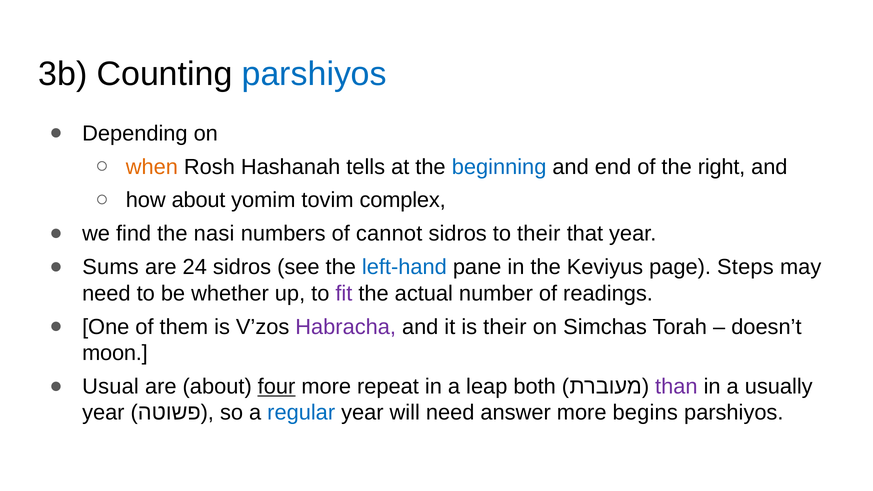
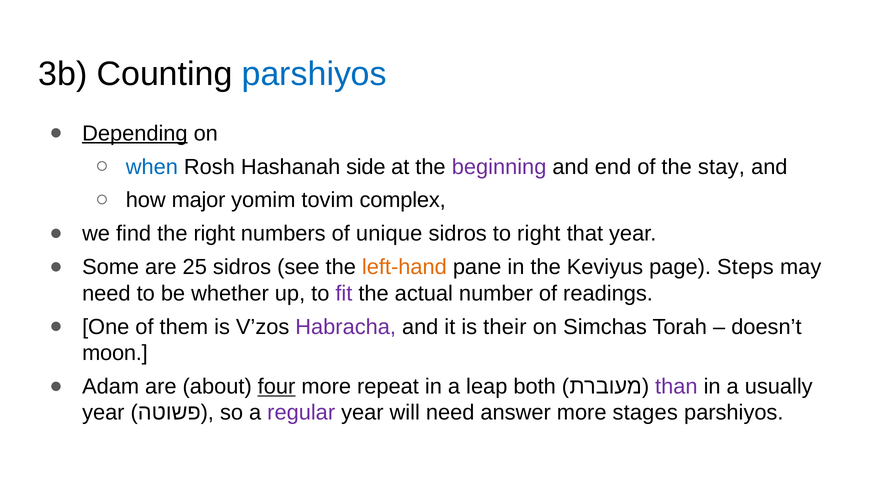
Depending underline: none -> present
when colour: orange -> blue
tells: tells -> side
beginning colour: blue -> purple
right: right -> stay
how about: about -> major
the nasi: nasi -> right
cannot: cannot -> unique
to their: their -> right
Sums: Sums -> Some
24: 24 -> 25
left-hand colour: blue -> orange
Usual: Usual -> Adam
regular colour: blue -> purple
begins: begins -> stages
